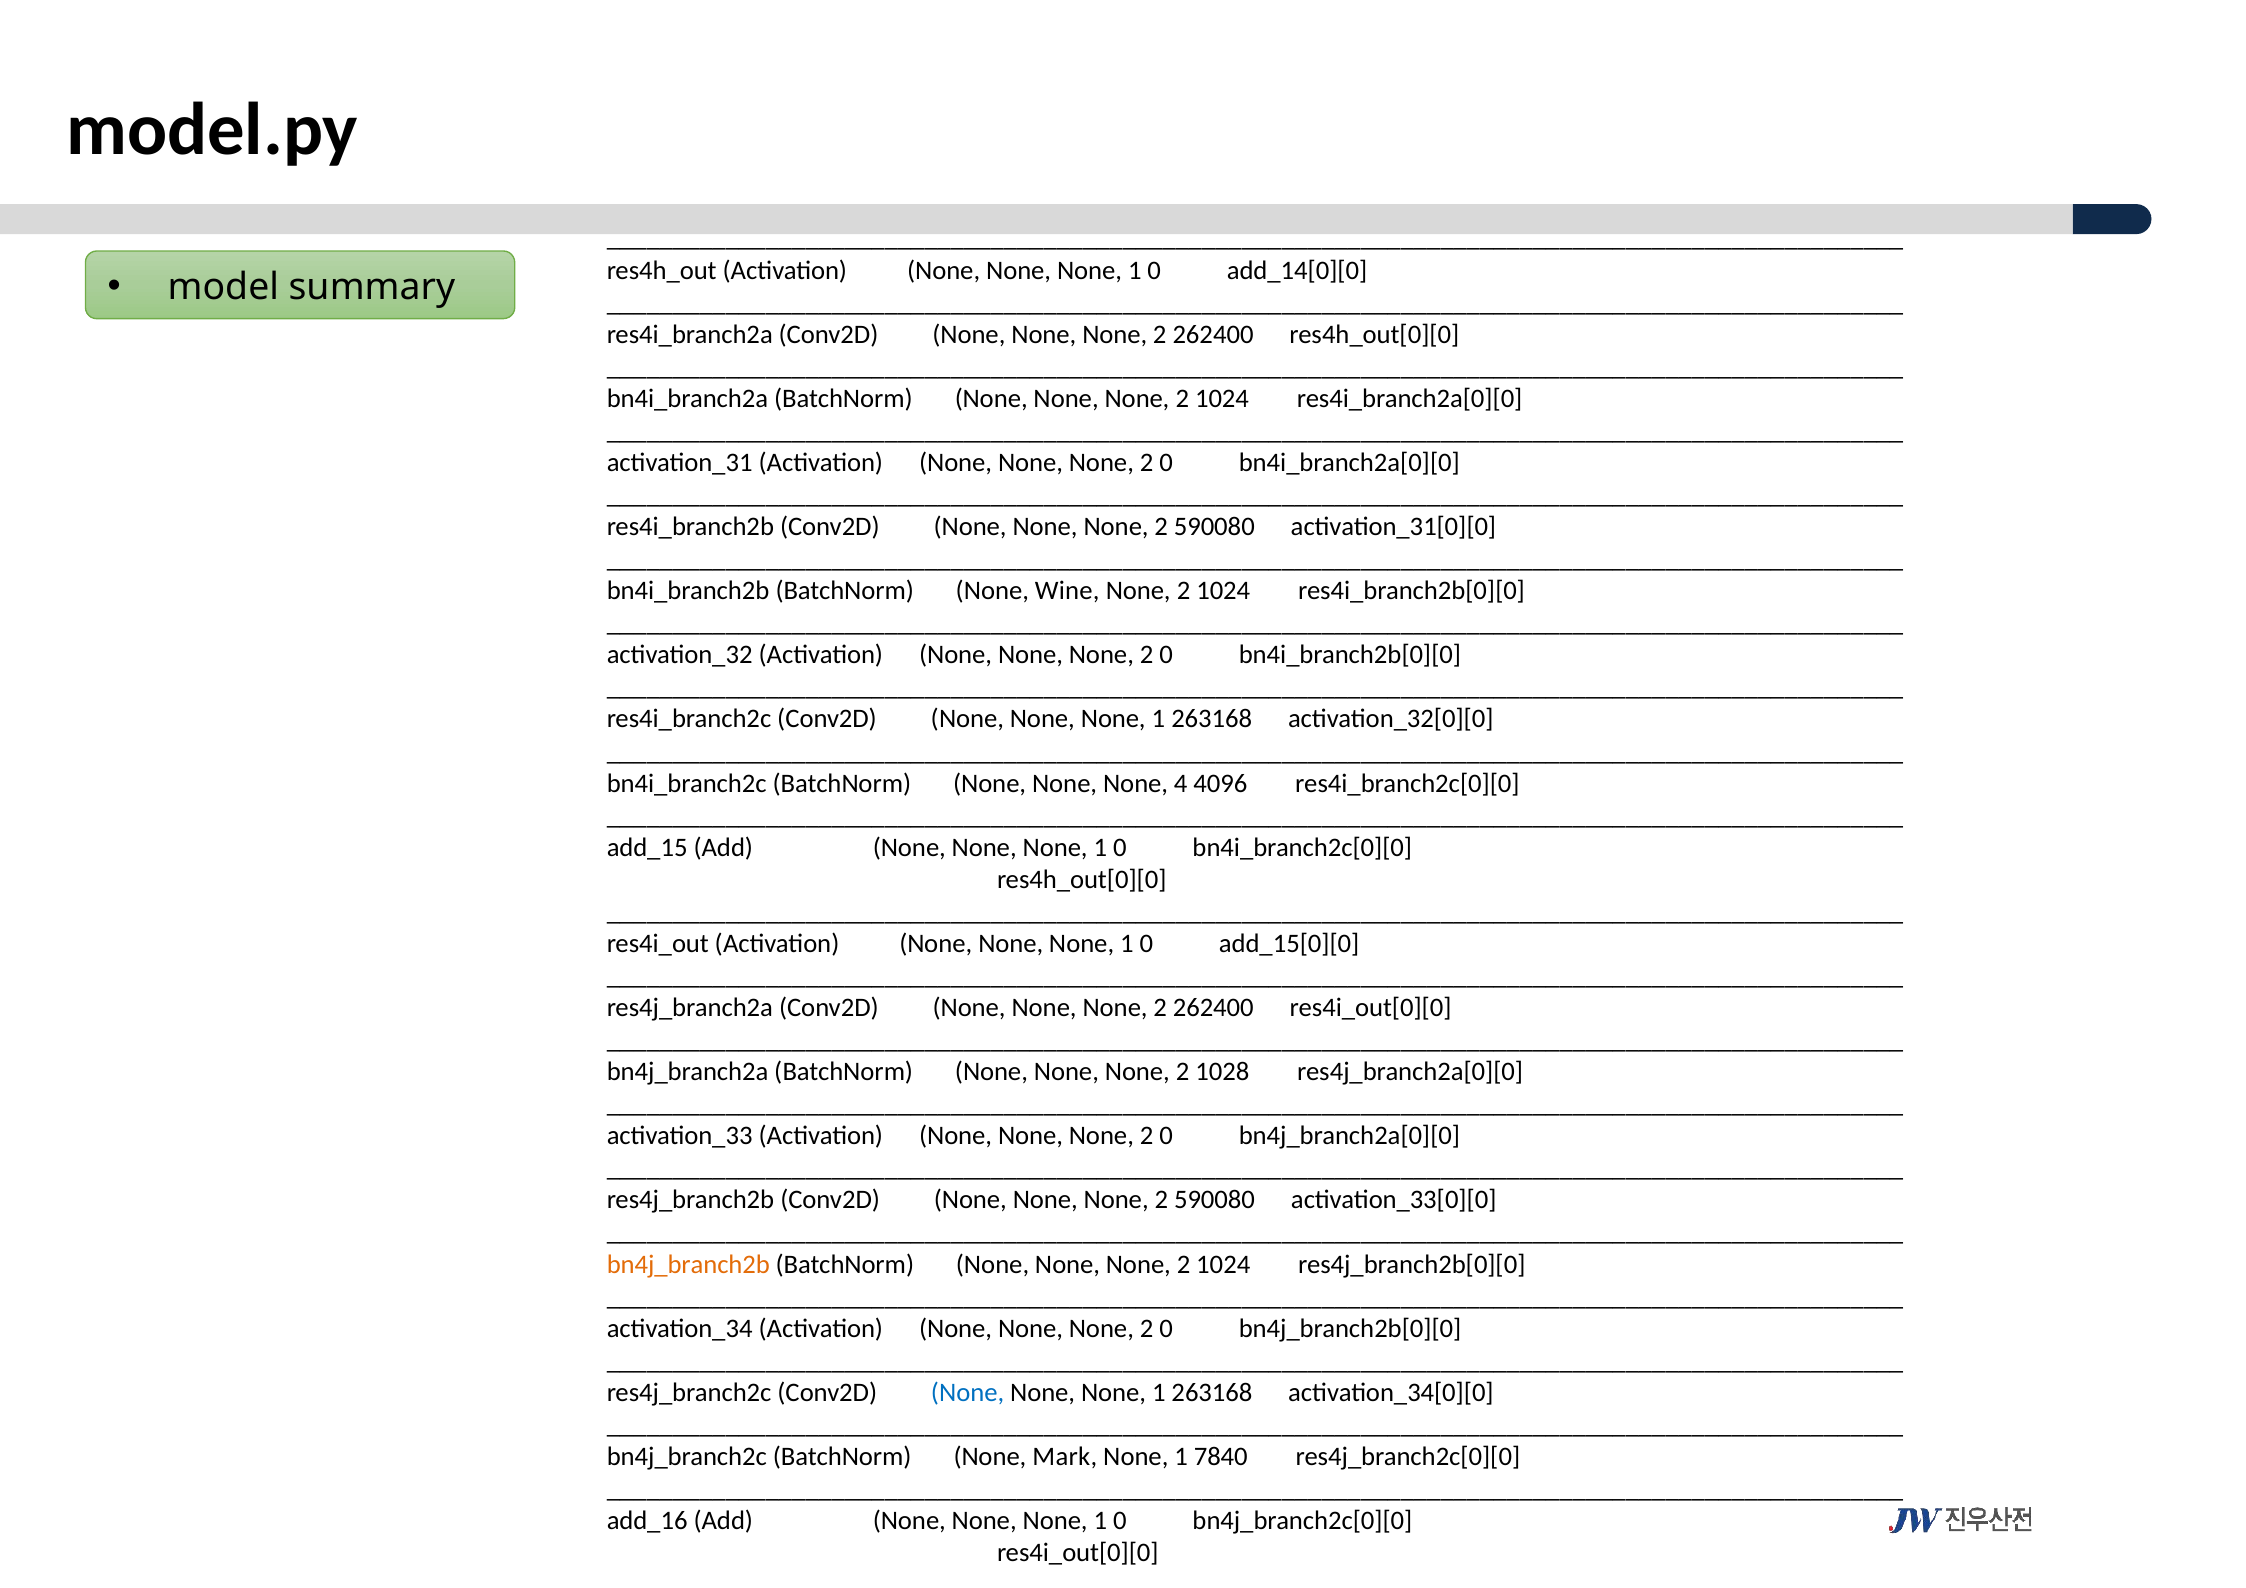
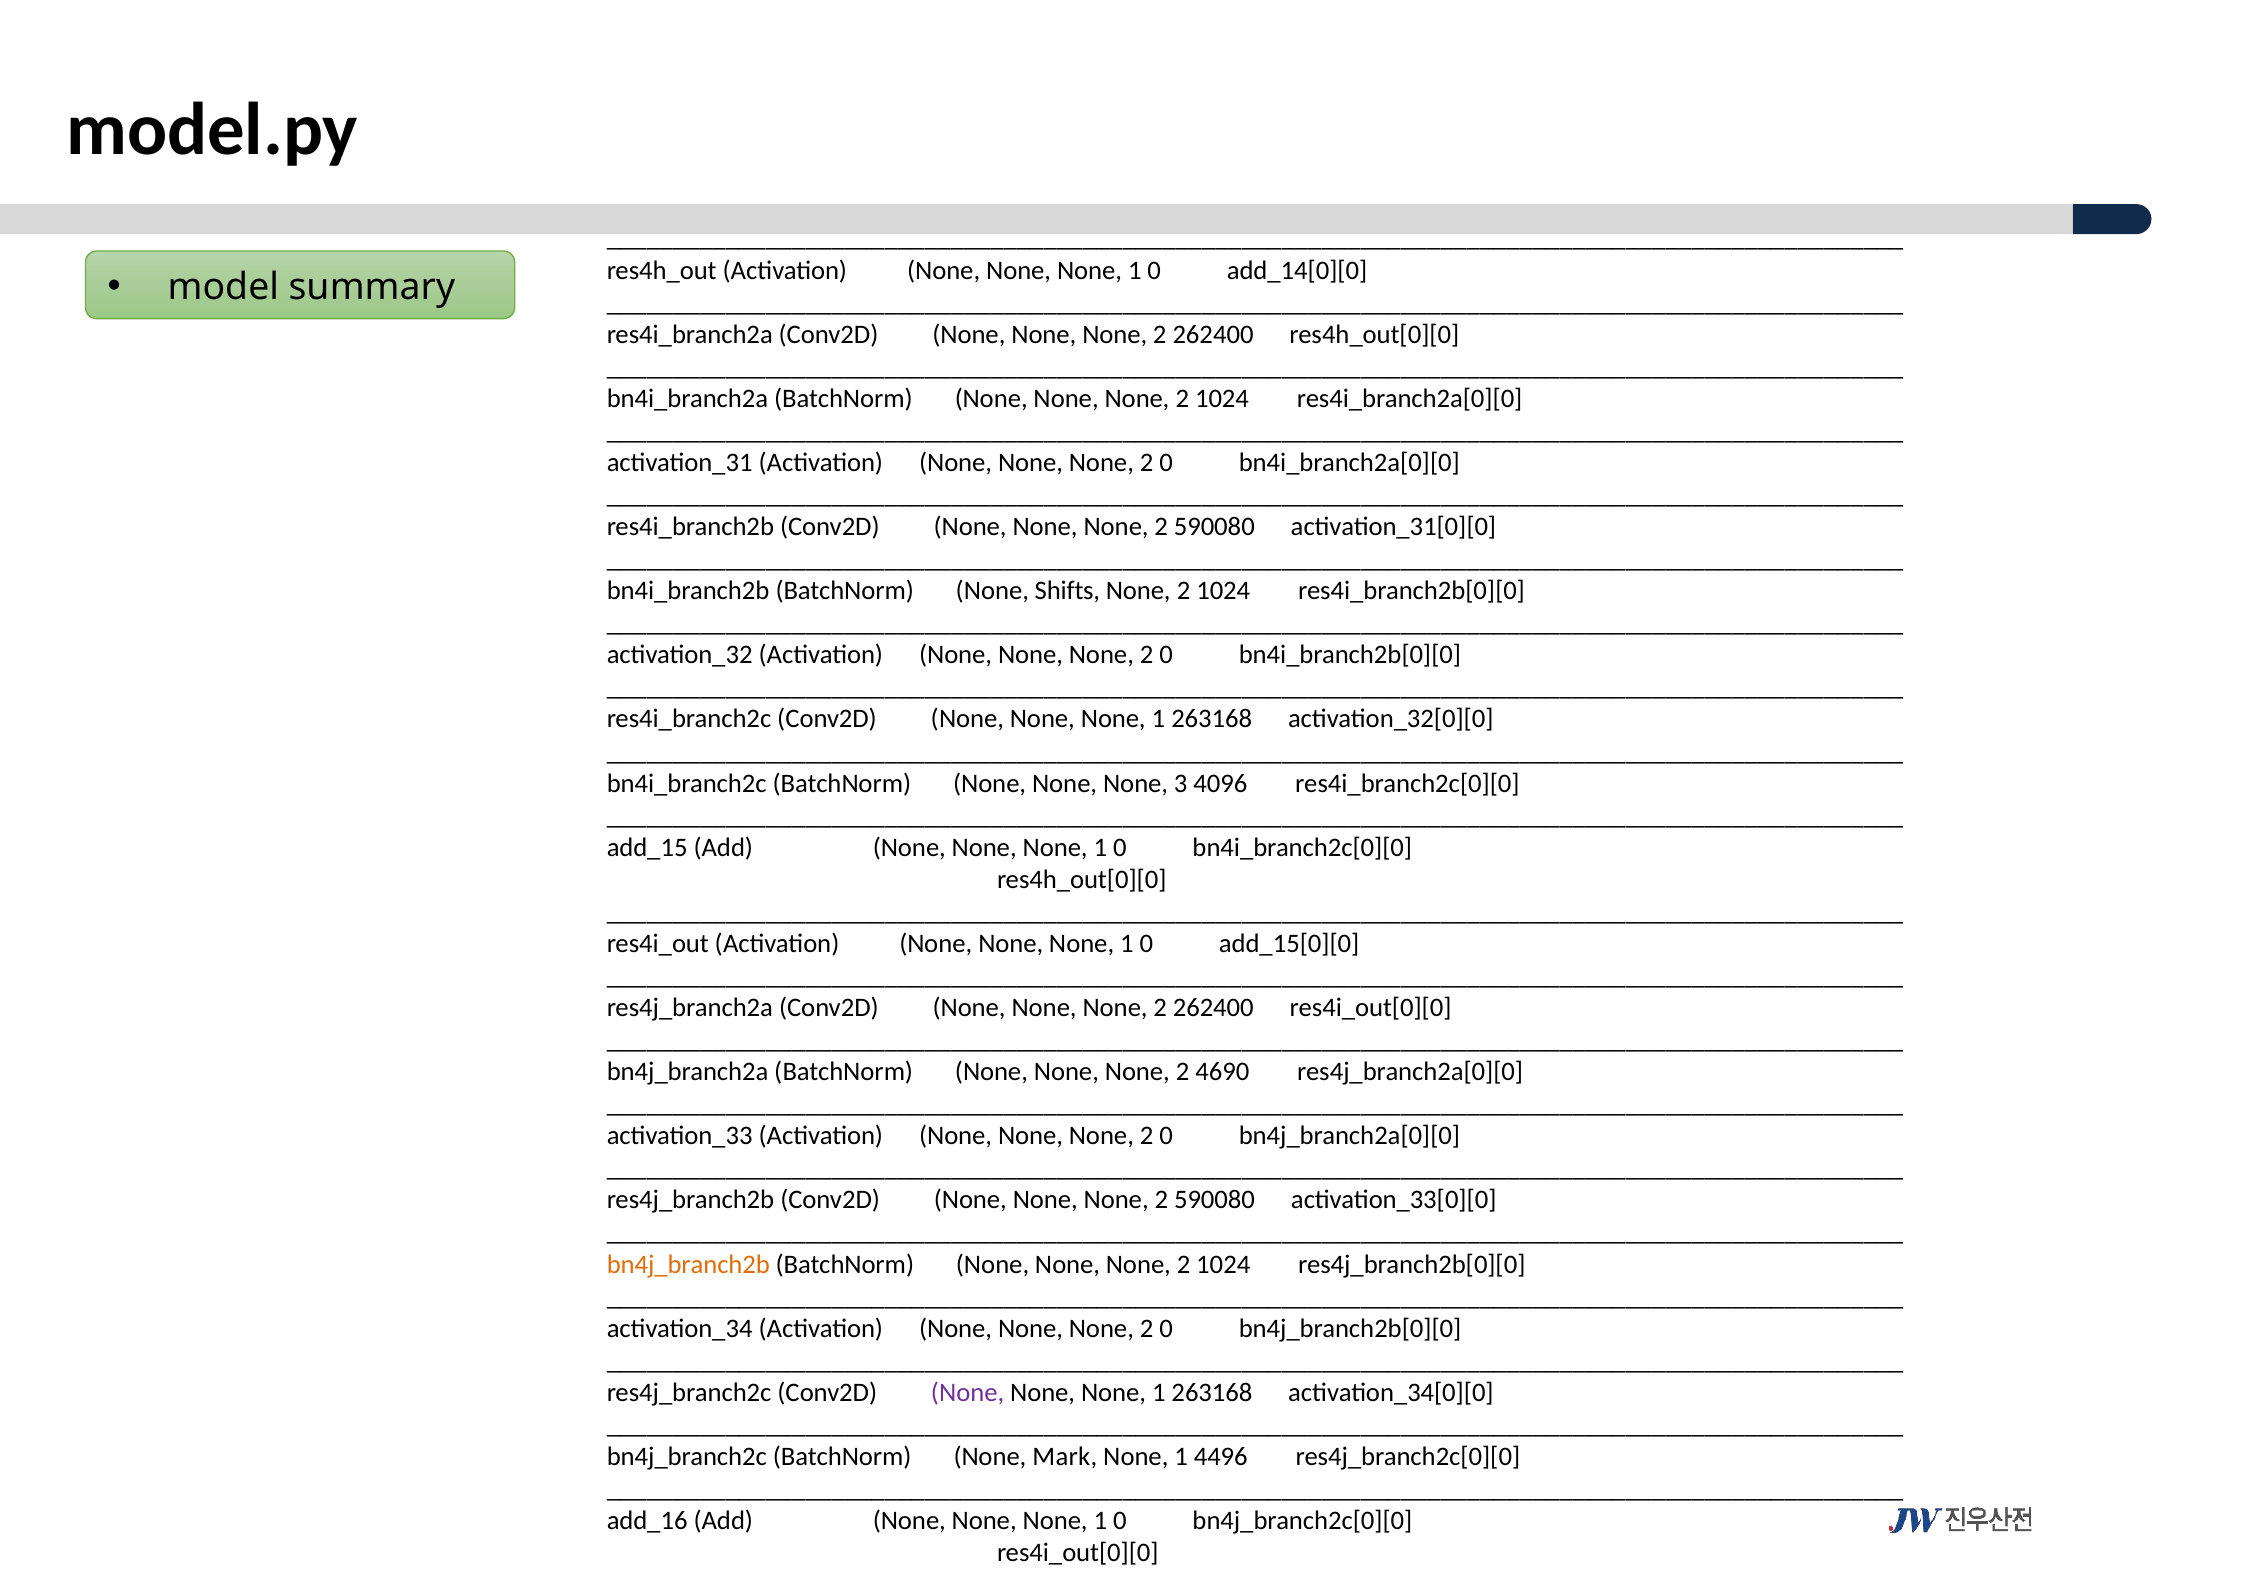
Wine: Wine -> Shifts
4: 4 -> 3
1028: 1028 -> 4690
None at (968, 1393) colour: blue -> purple
7840: 7840 -> 4496
